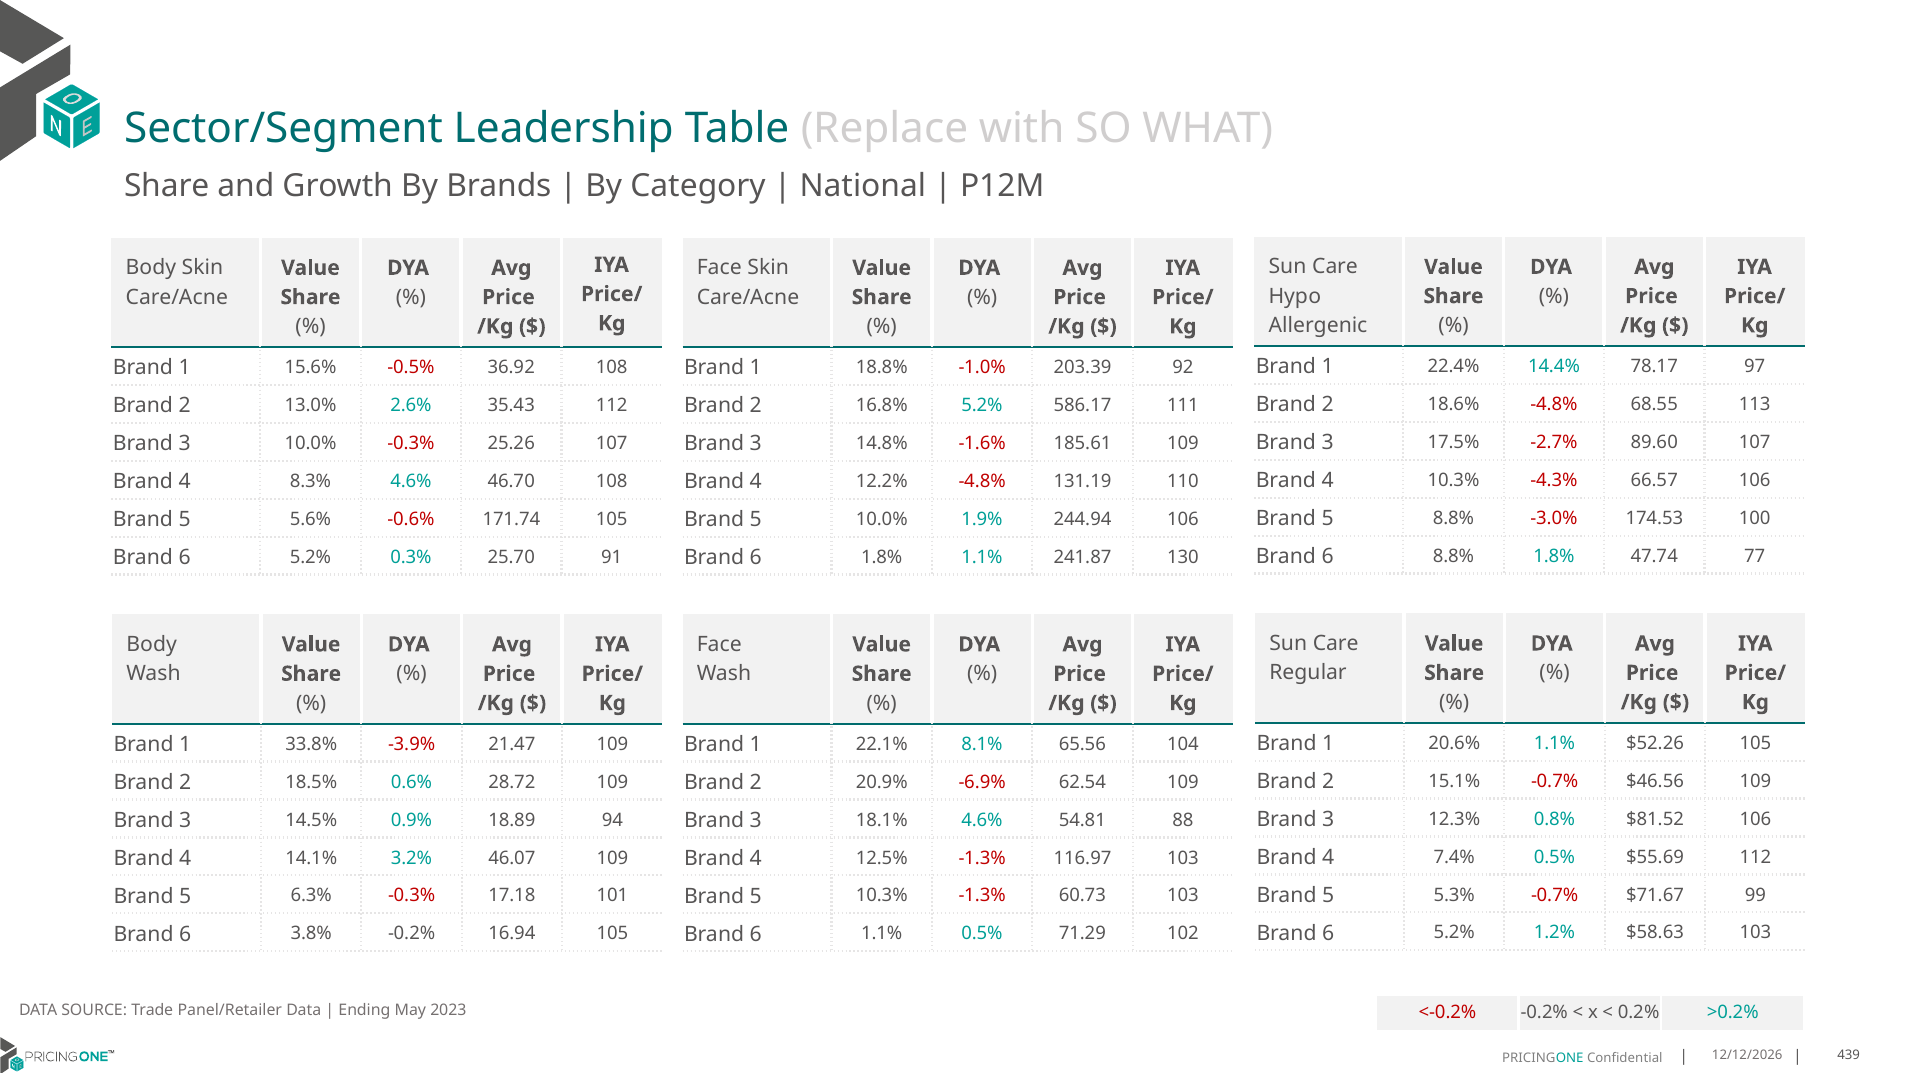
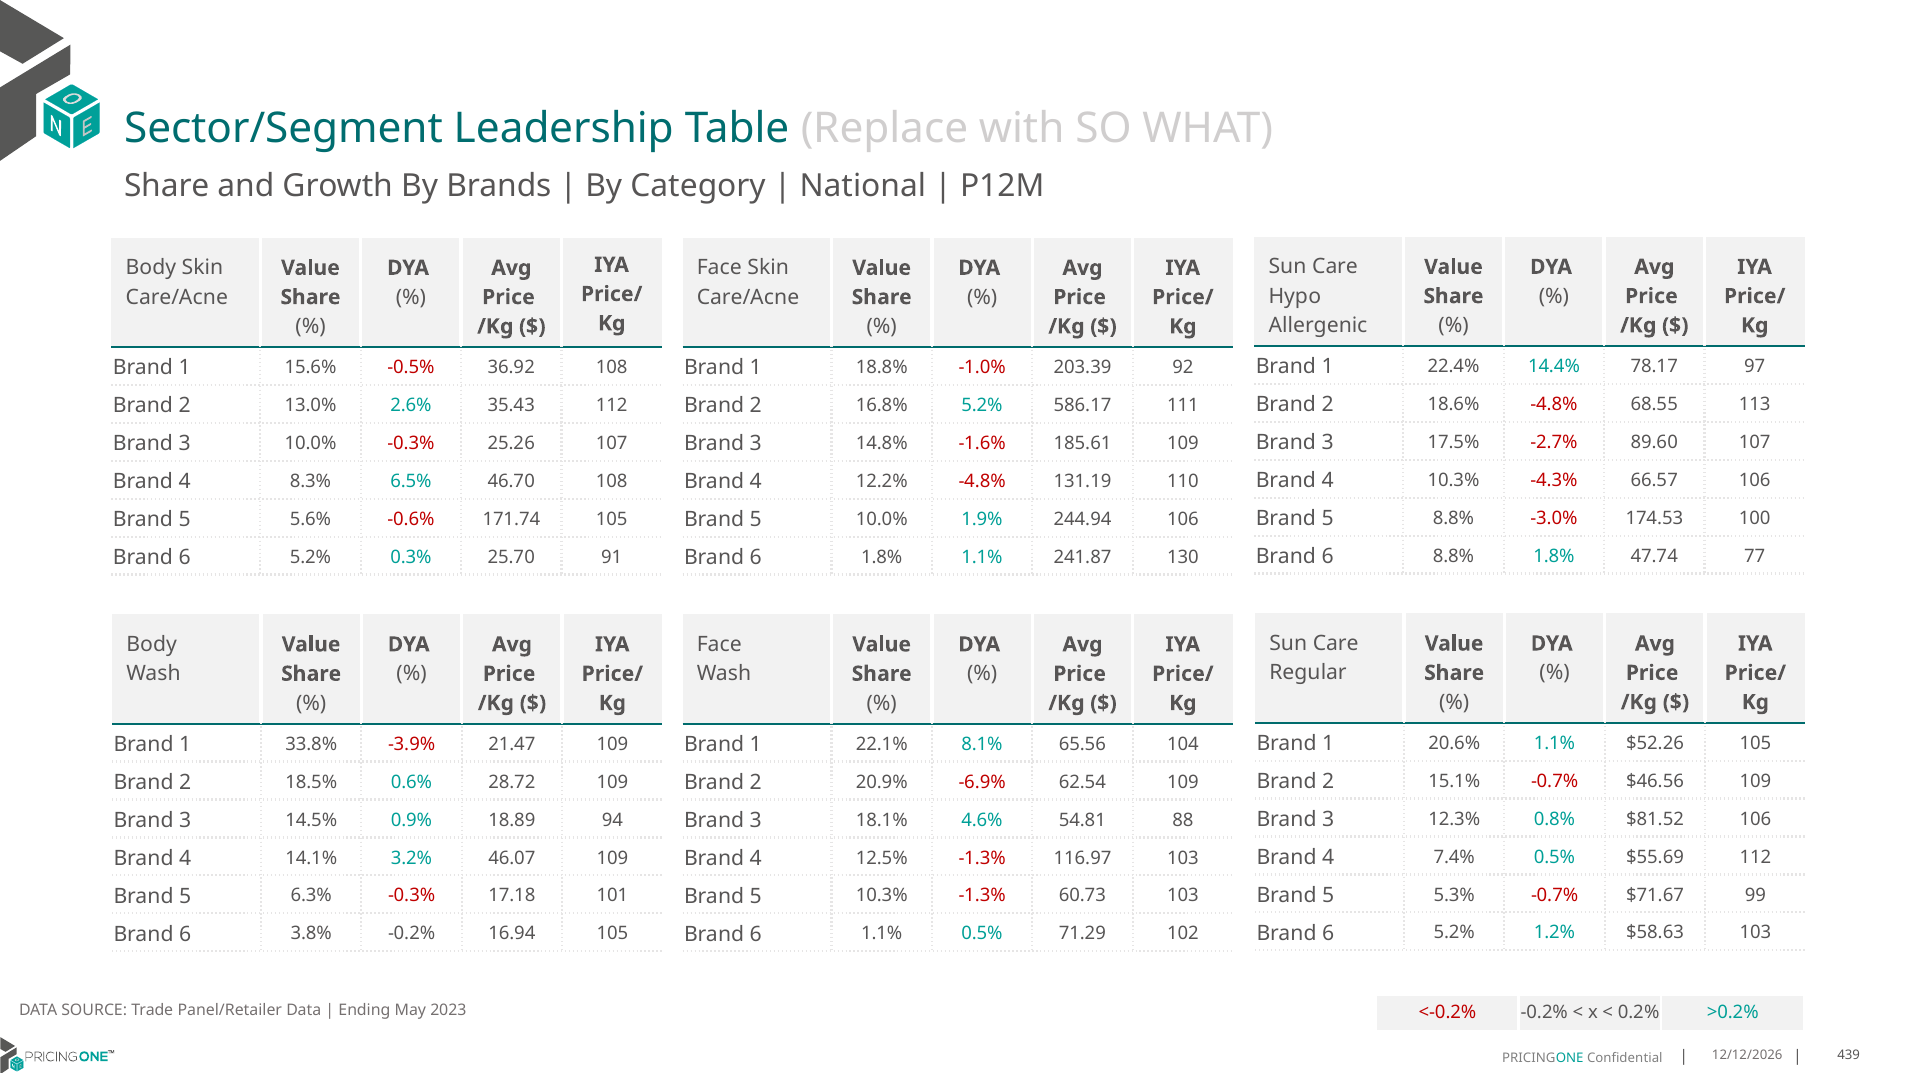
8.3% 4.6%: 4.6% -> 6.5%
